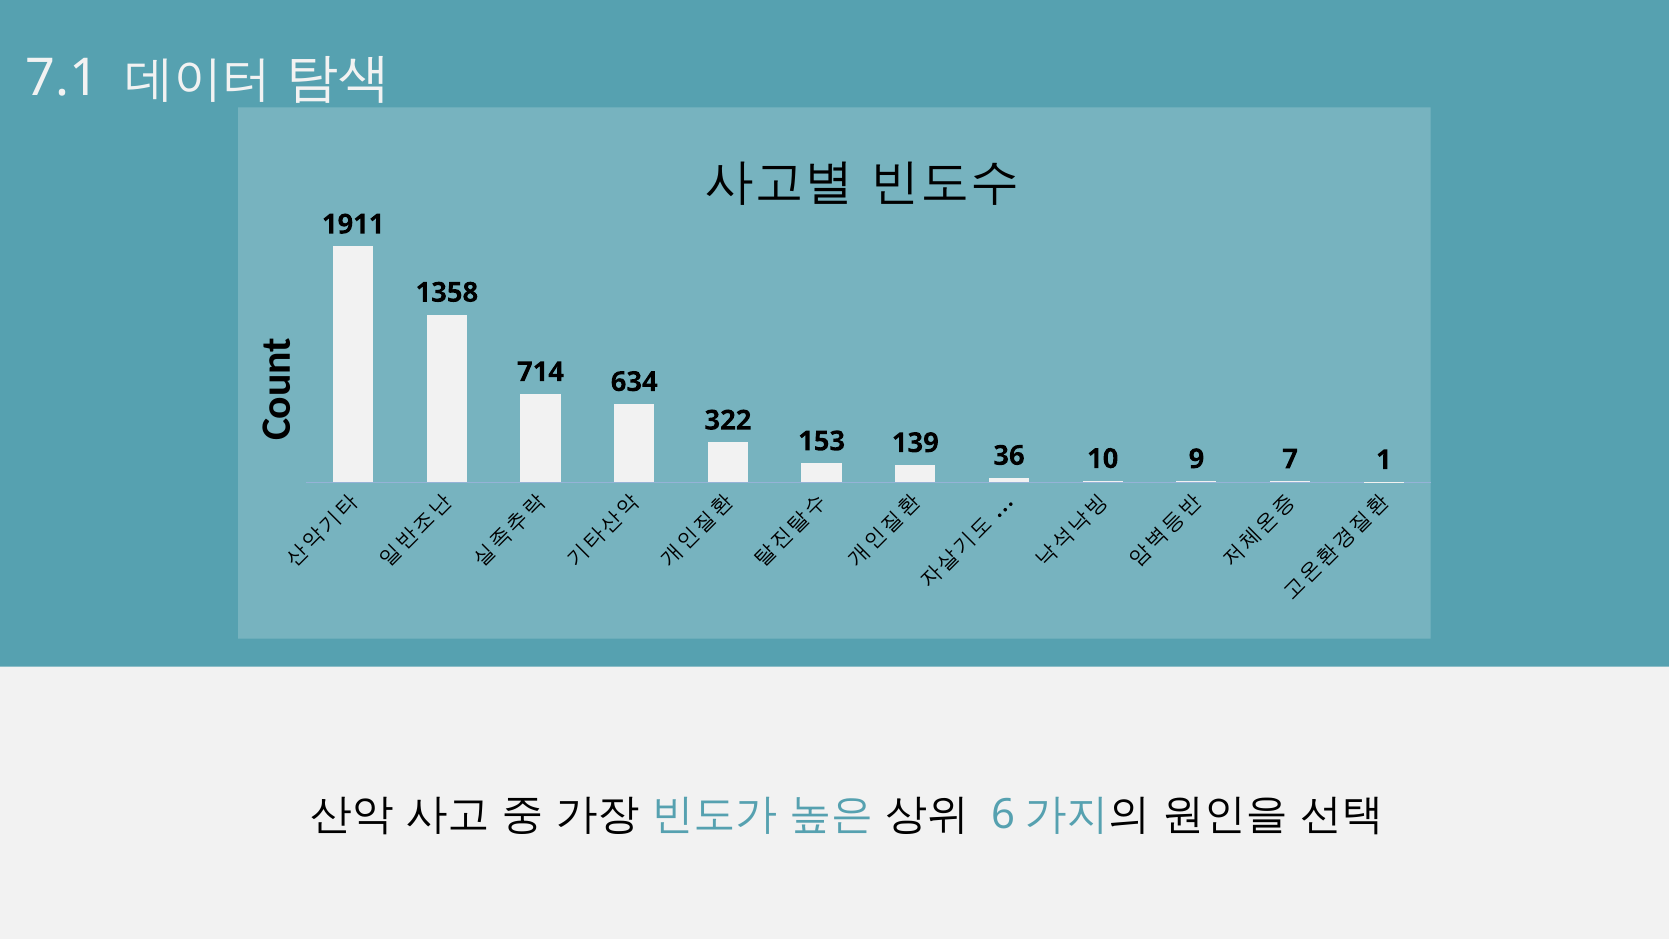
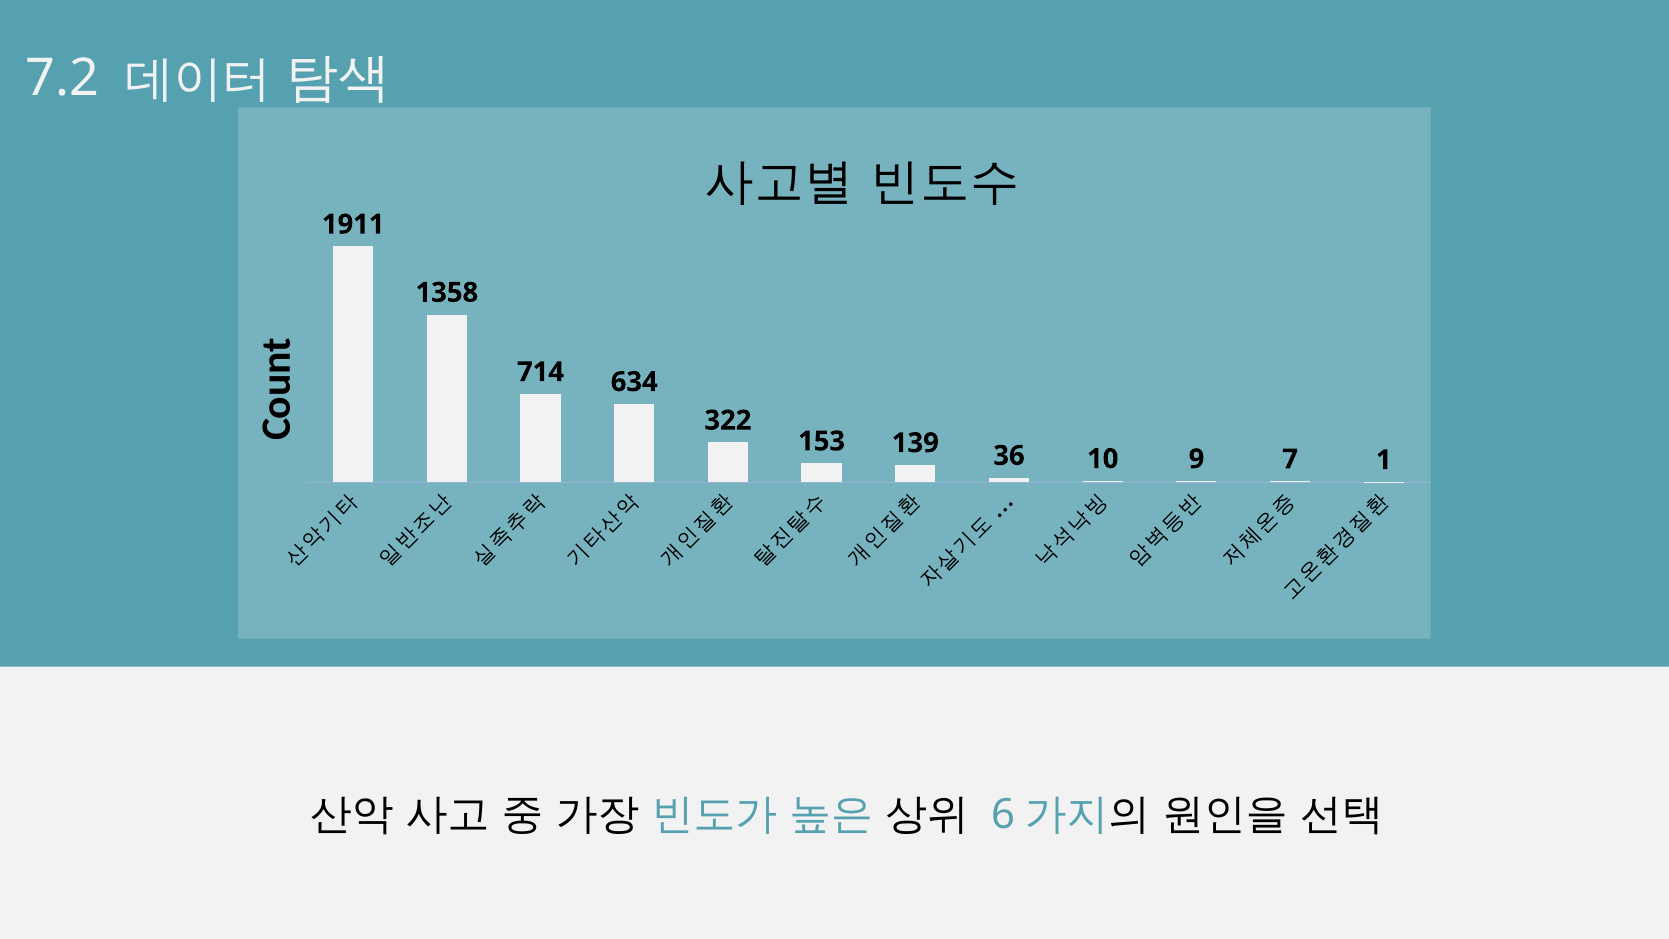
7.1: 7.1 -> 7.2
